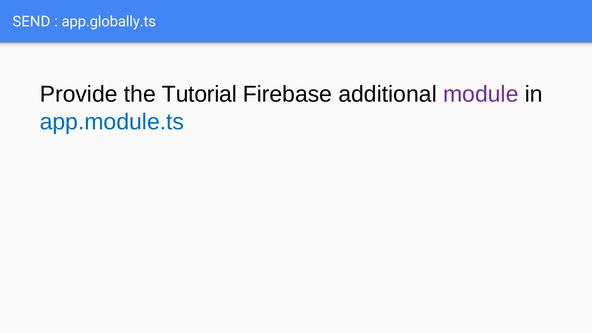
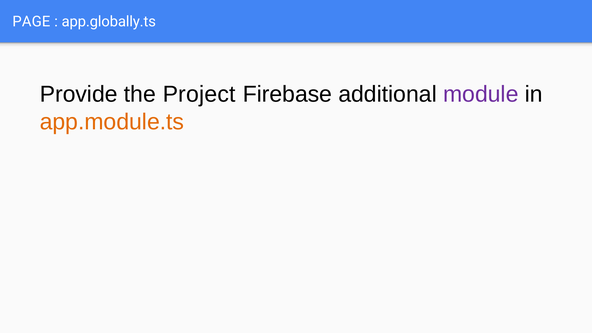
SEND: SEND -> PAGE
Tutorial: Tutorial -> Project
app.module.ts colour: blue -> orange
